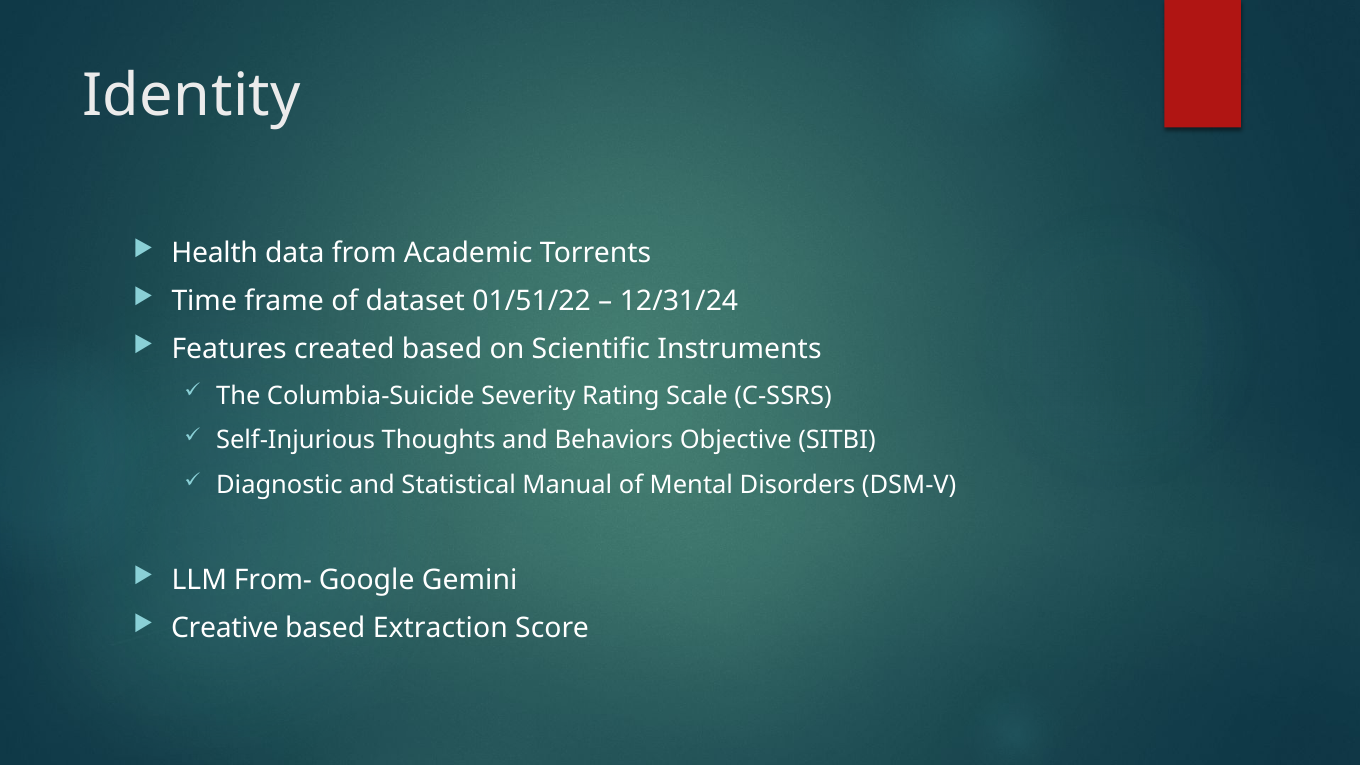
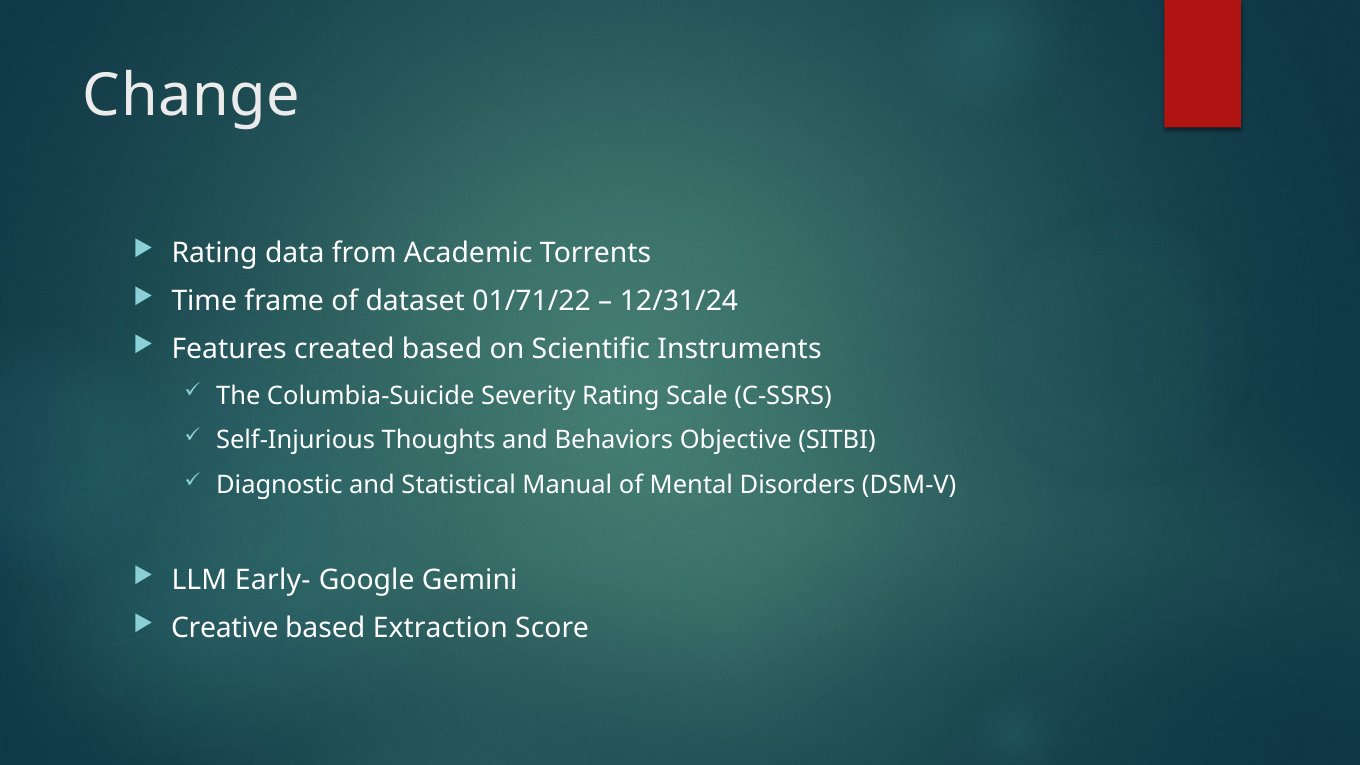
Identity: Identity -> Change
Health at (215, 253): Health -> Rating
01/51/22: 01/51/22 -> 01/71/22
From-: From- -> Early-
